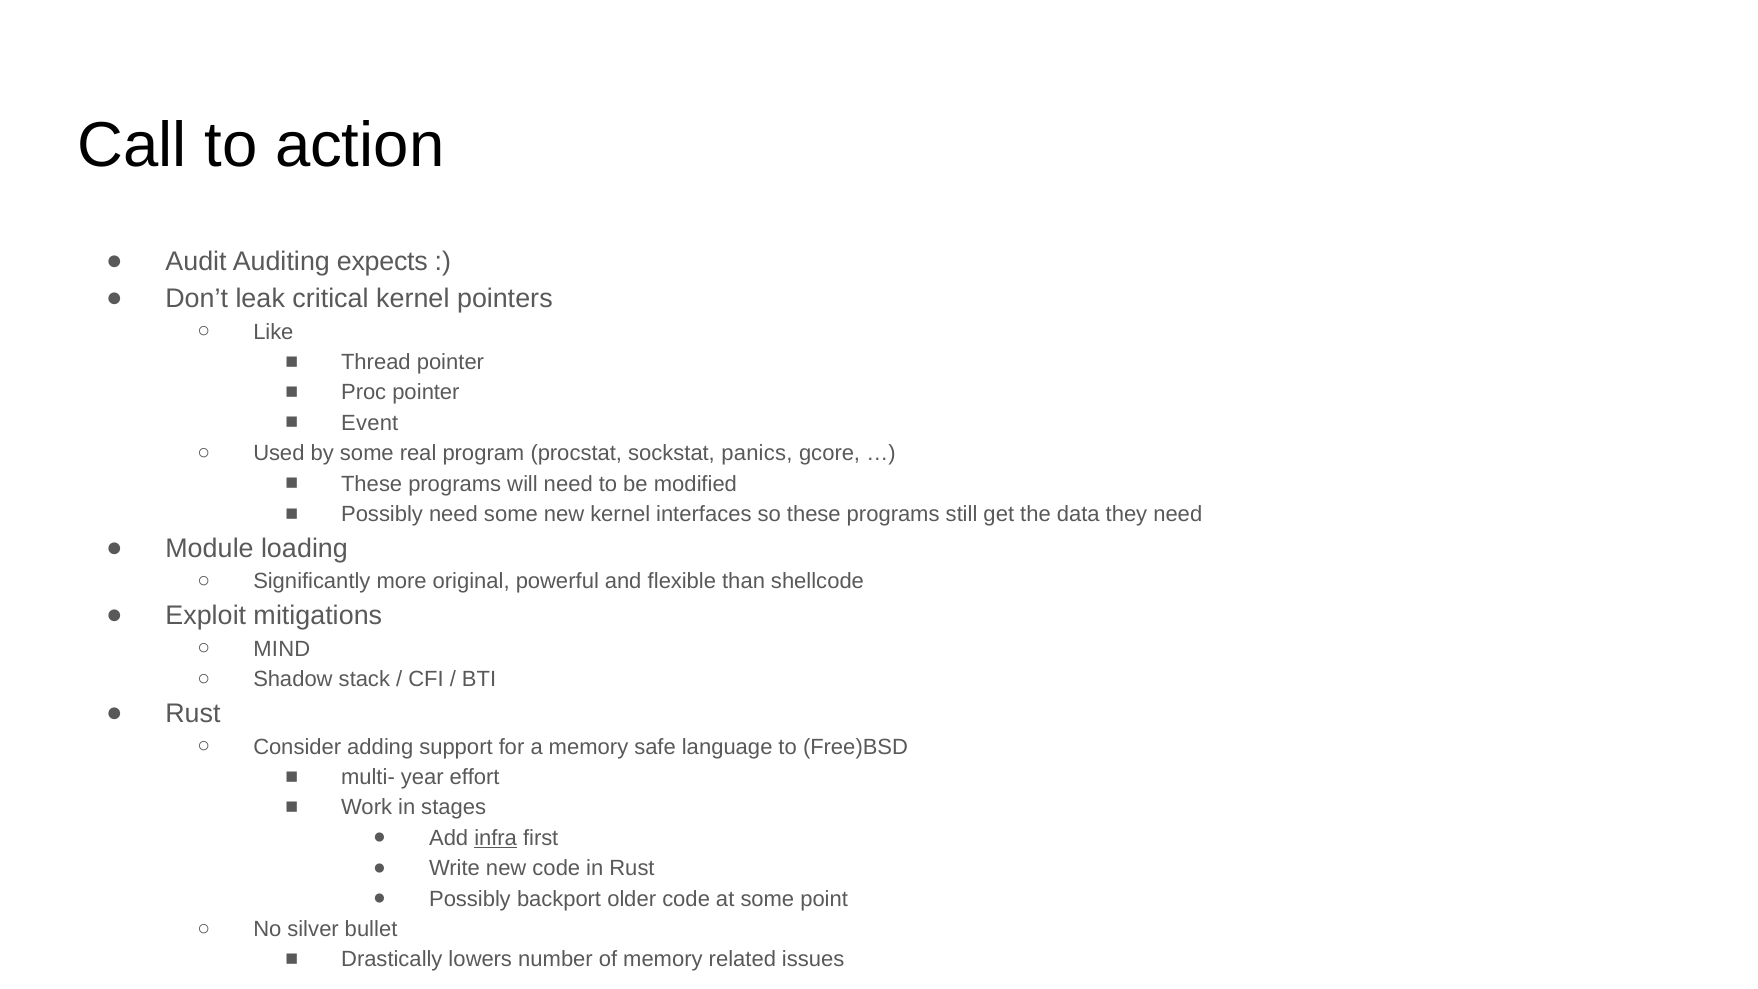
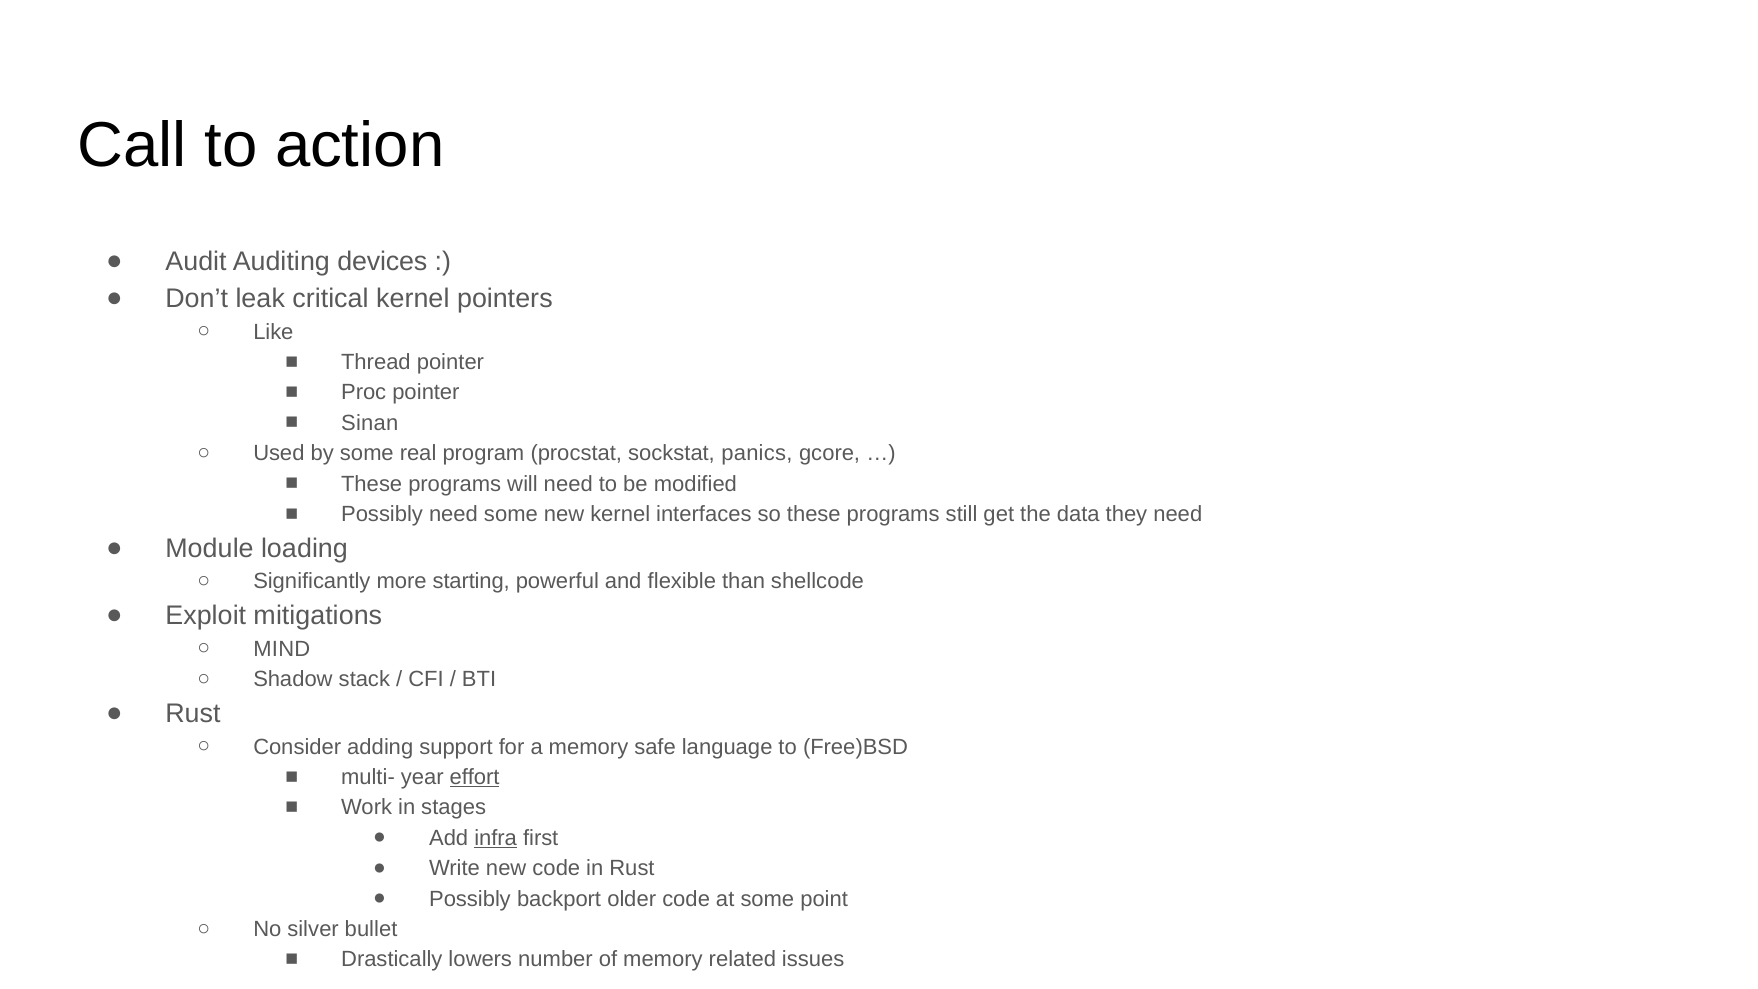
expects: expects -> devices
Event: Event -> Sinan
original: original -> starting
effort underline: none -> present
